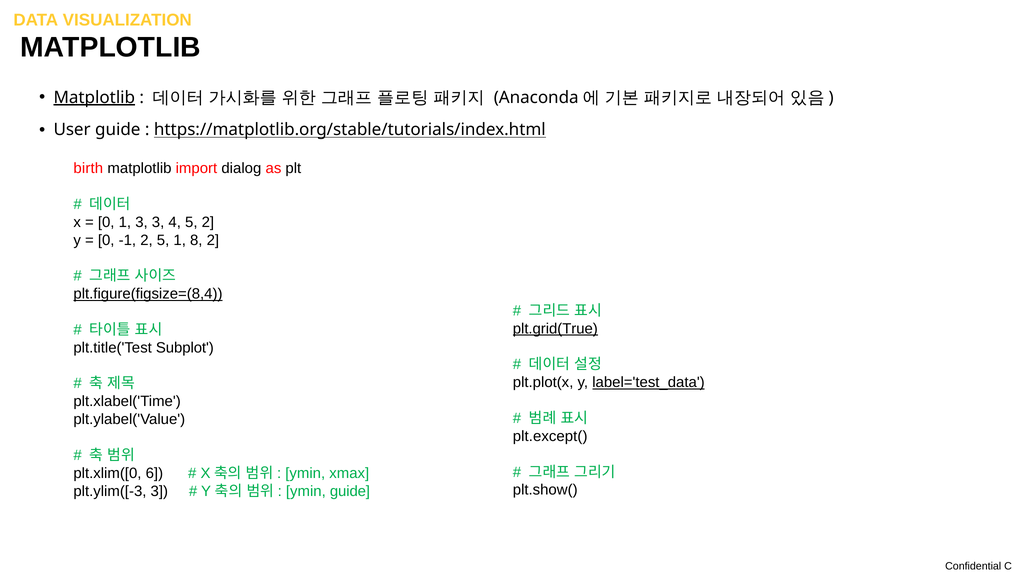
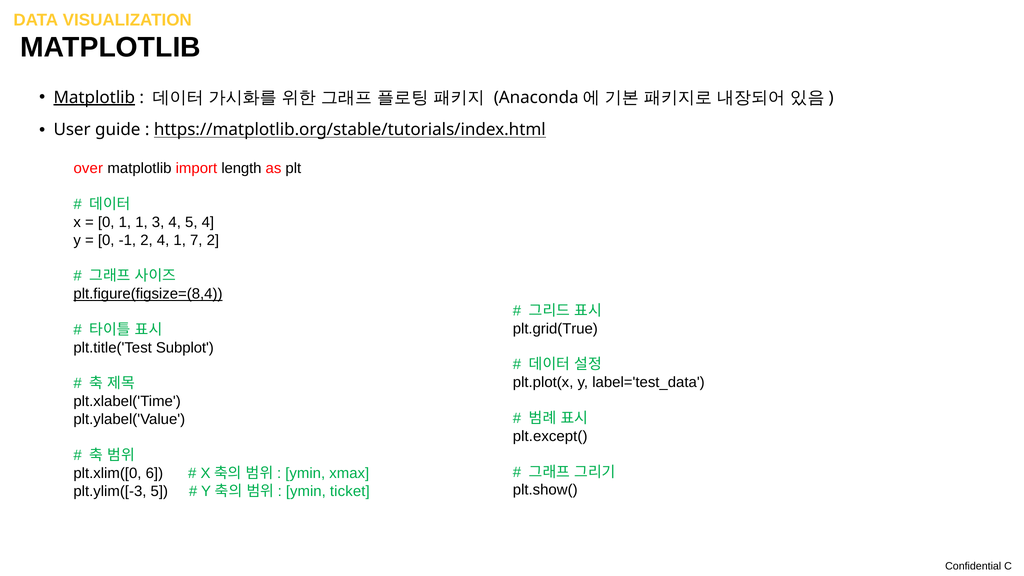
birth: birth -> over
dialog: dialog -> length
1 3: 3 -> 1
5 2: 2 -> 4
2 5: 5 -> 4
8: 8 -> 7
plt.grid(True underline: present -> none
label='test_data underline: present -> none
plt.ylim([-3 3: 3 -> 5
ymin guide: guide -> ticket
